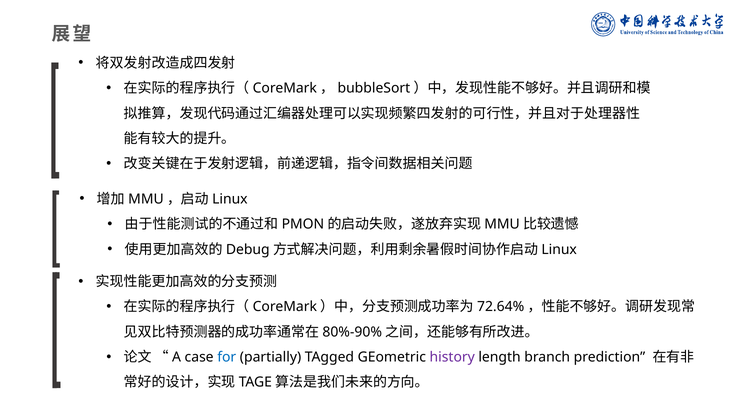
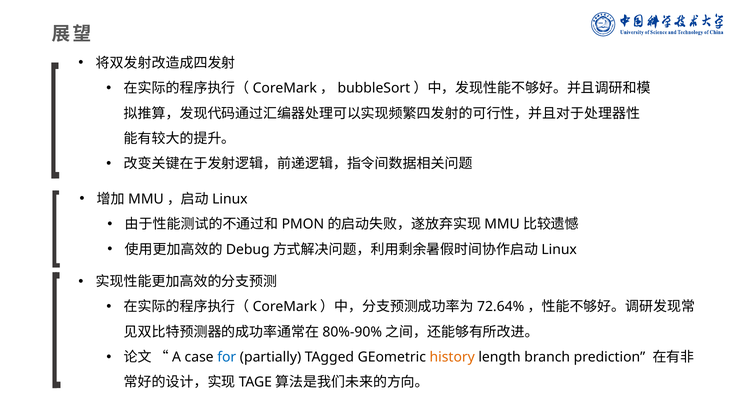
history colour: purple -> orange
